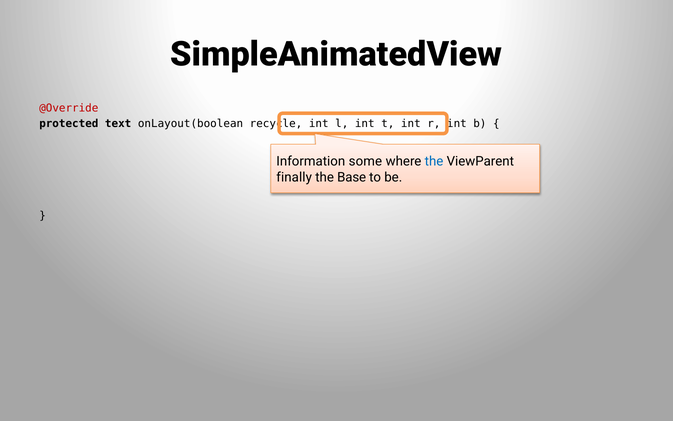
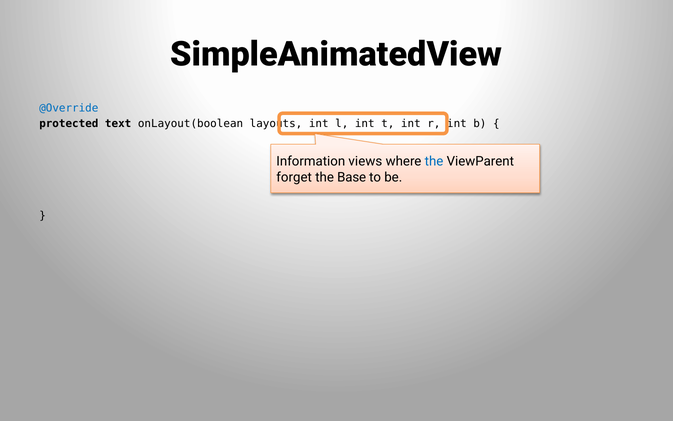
@Override colour: red -> blue
recycle: recycle -> layouts
some: some -> views
finally: finally -> forget
